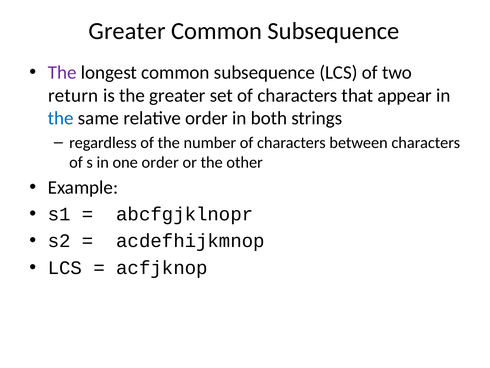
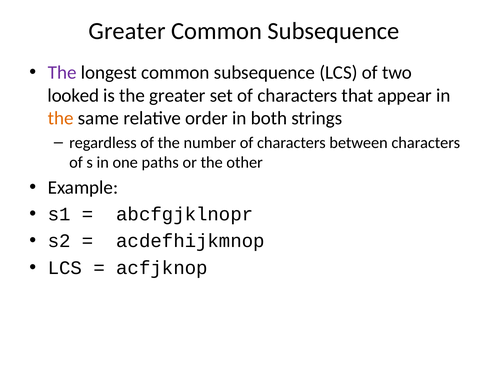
return: return -> looked
the at (61, 118) colour: blue -> orange
one order: order -> paths
